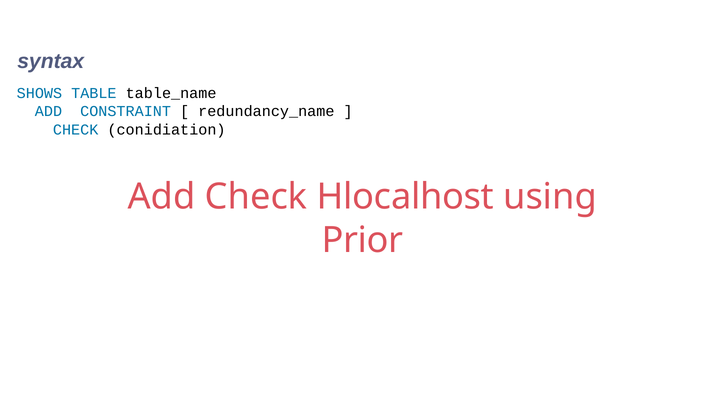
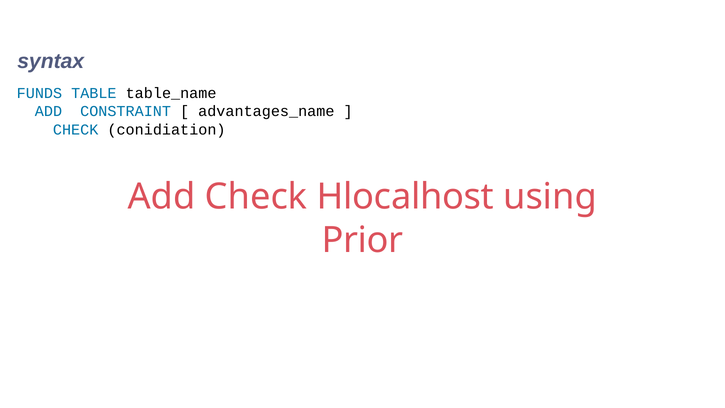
SHOWS: SHOWS -> FUNDS
redundancy_name: redundancy_name -> advantages_name
